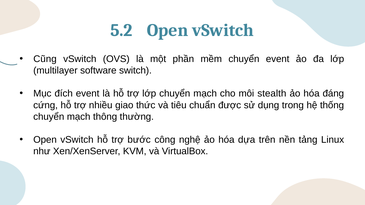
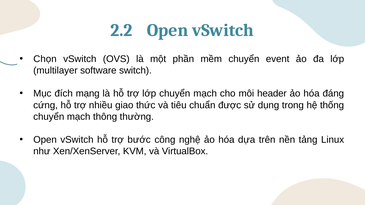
5.2: 5.2 -> 2.2
Cũng: Cũng -> Chọn
đích event: event -> mạng
stealth: stealth -> header
